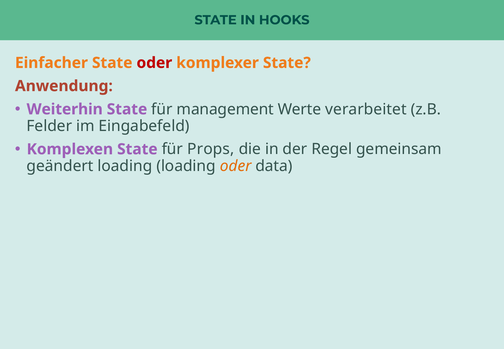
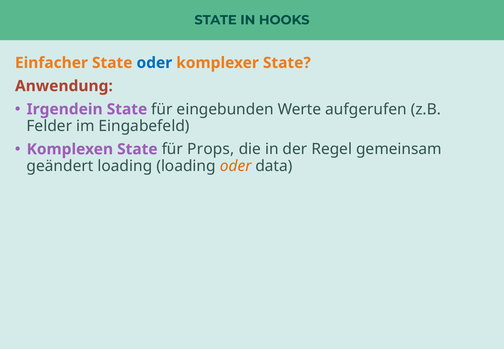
oder at (154, 63) colour: red -> blue
Weiterhin: Weiterhin -> Irgendein
management: management -> eingebunden
verarbeitet: verarbeitet -> aufgerufen
